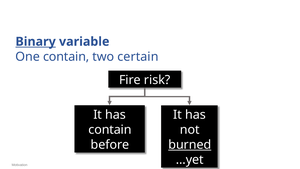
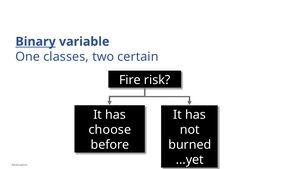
One contain: contain -> classes
contain at (110, 130): contain -> choose
burned underline: present -> none
